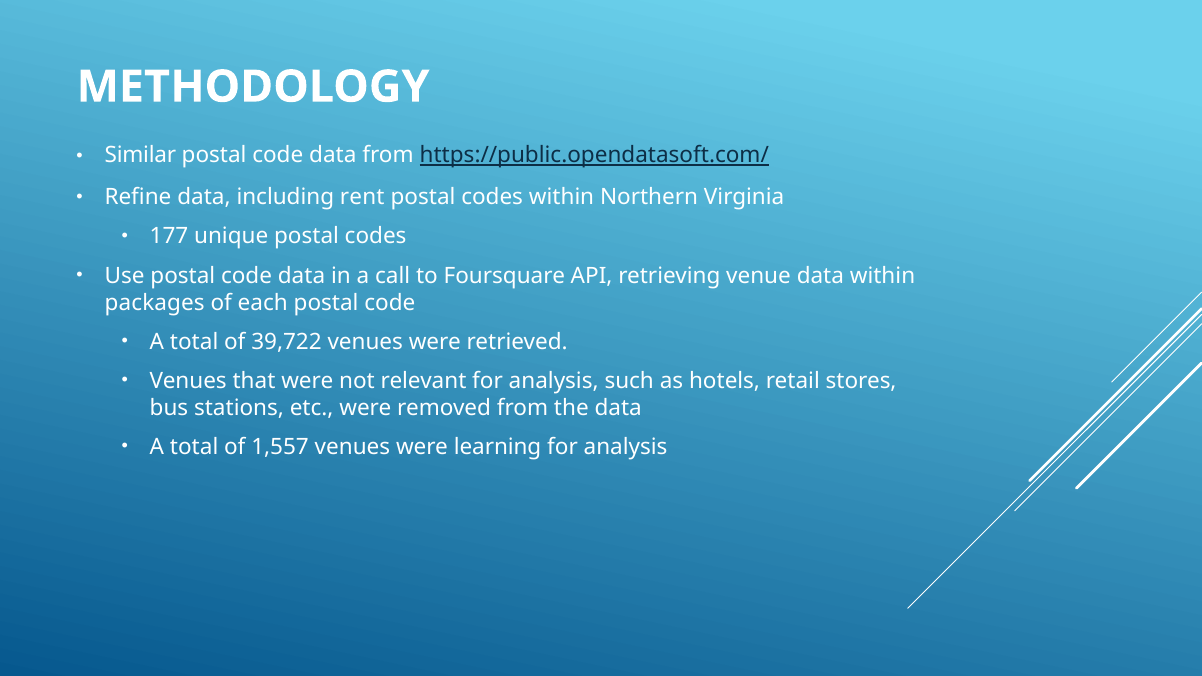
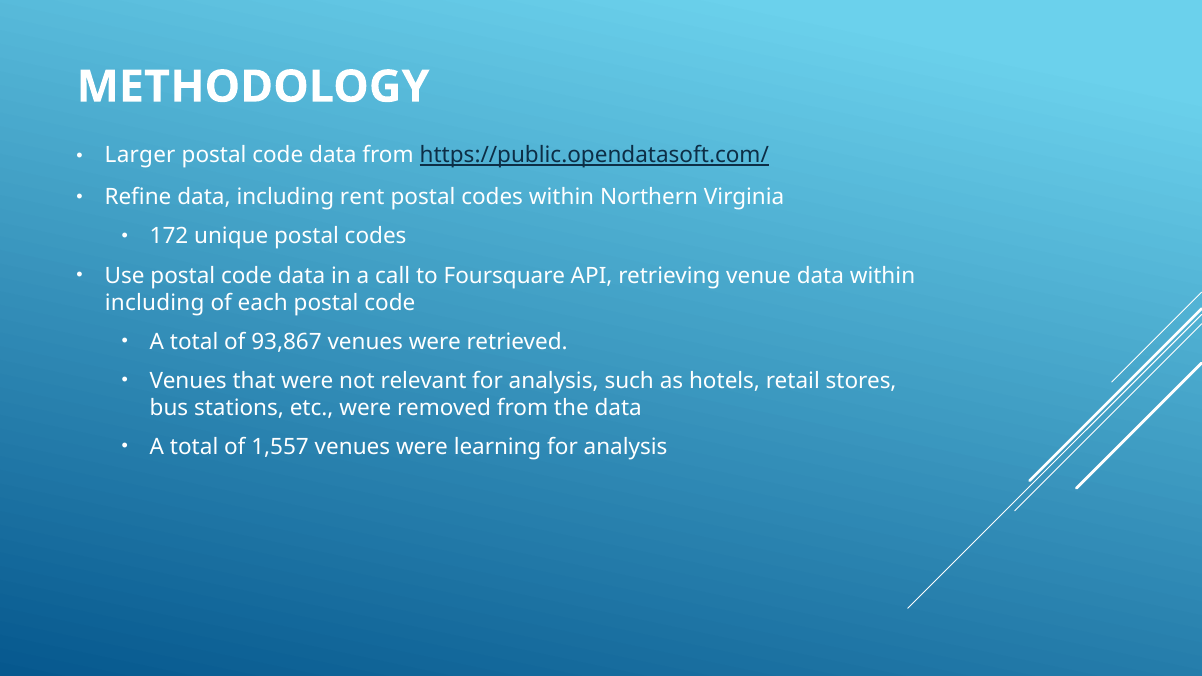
Similar: Similar -> Larger
177: 177 -> 172
packages at (155, 303): packages -> including
39,722: 39,722 -> 93,867
